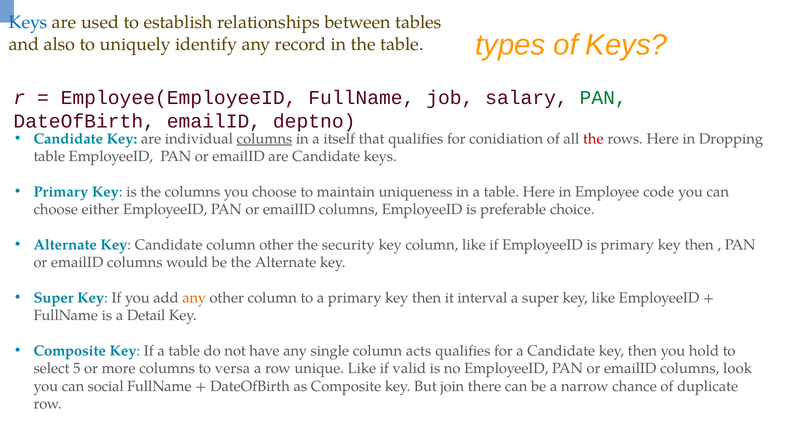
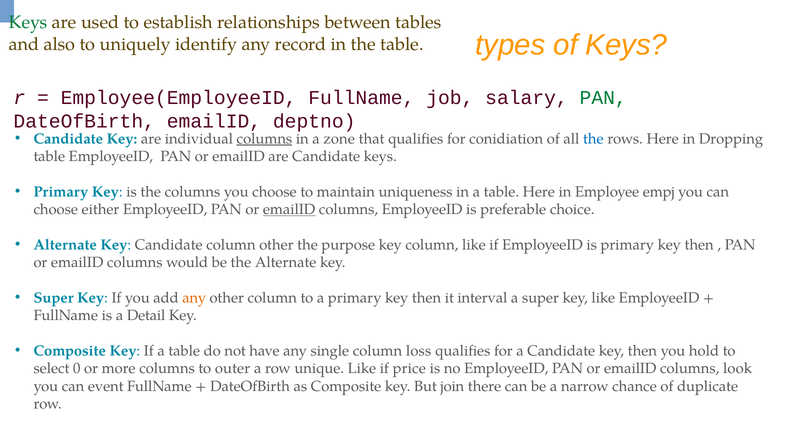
Keys at (28, 22) colour: blue -> green
itself: itself -> zone
the at (593, 139) colour: red -> blue
code: code -> empj
emailID at (289, 209) underline: none -> present
security: security -> purpose
acts: acts -> loss
5: 5 -> 0
versa: versa -> outer
valid: valid -> price
social: social -> event
